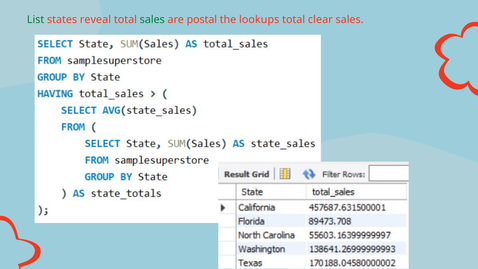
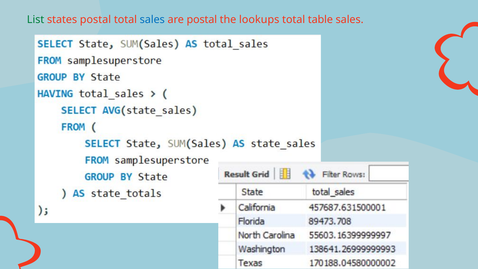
states reveal: reveal -> postal
sales at (152, 19) colour: green -> blue
clear: clear -> table
